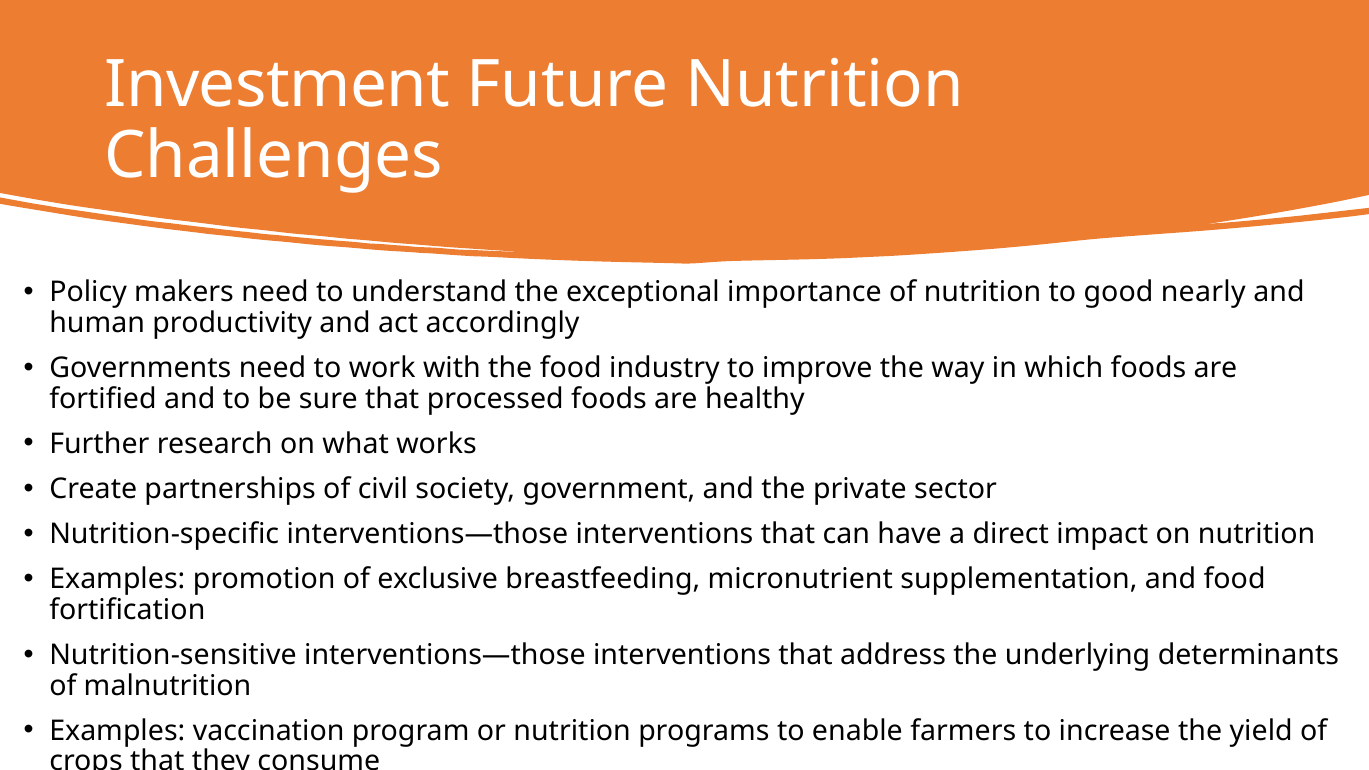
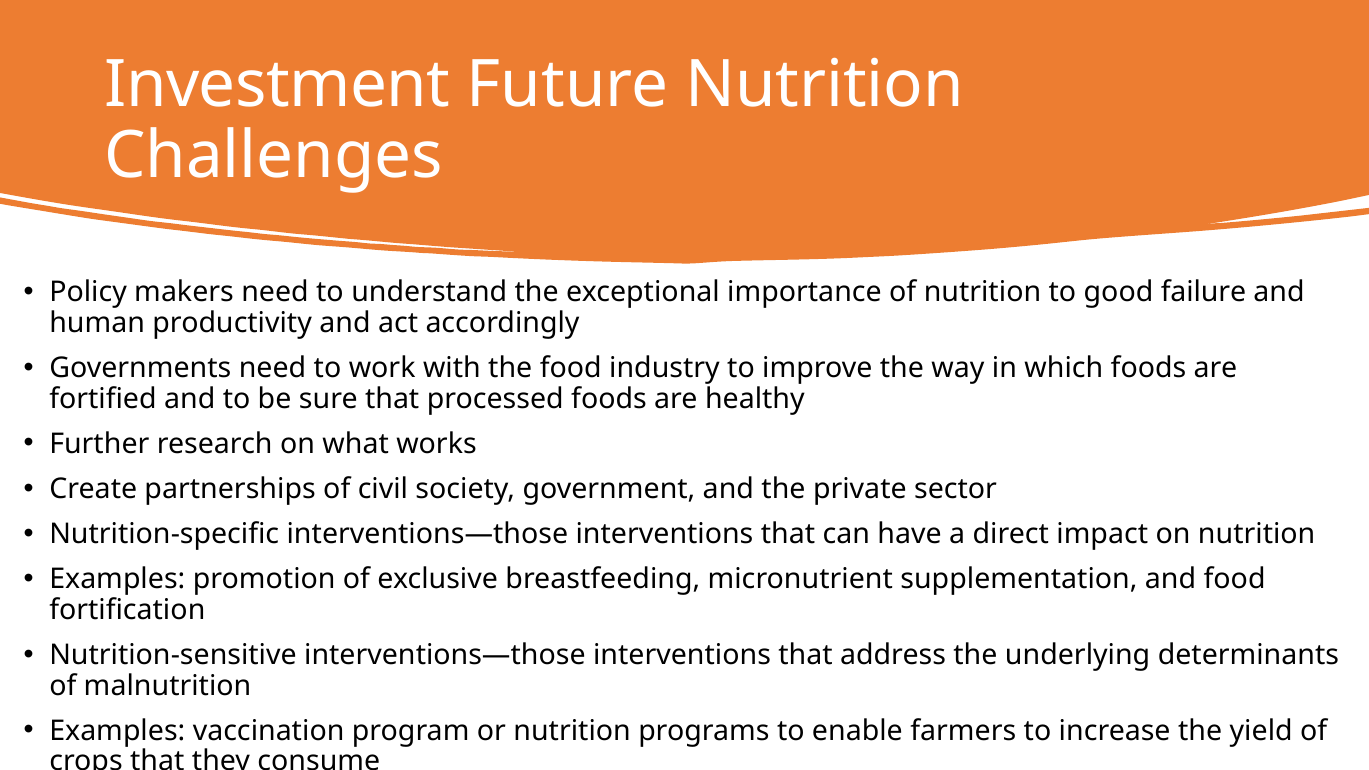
nearly: nearly -> failure
